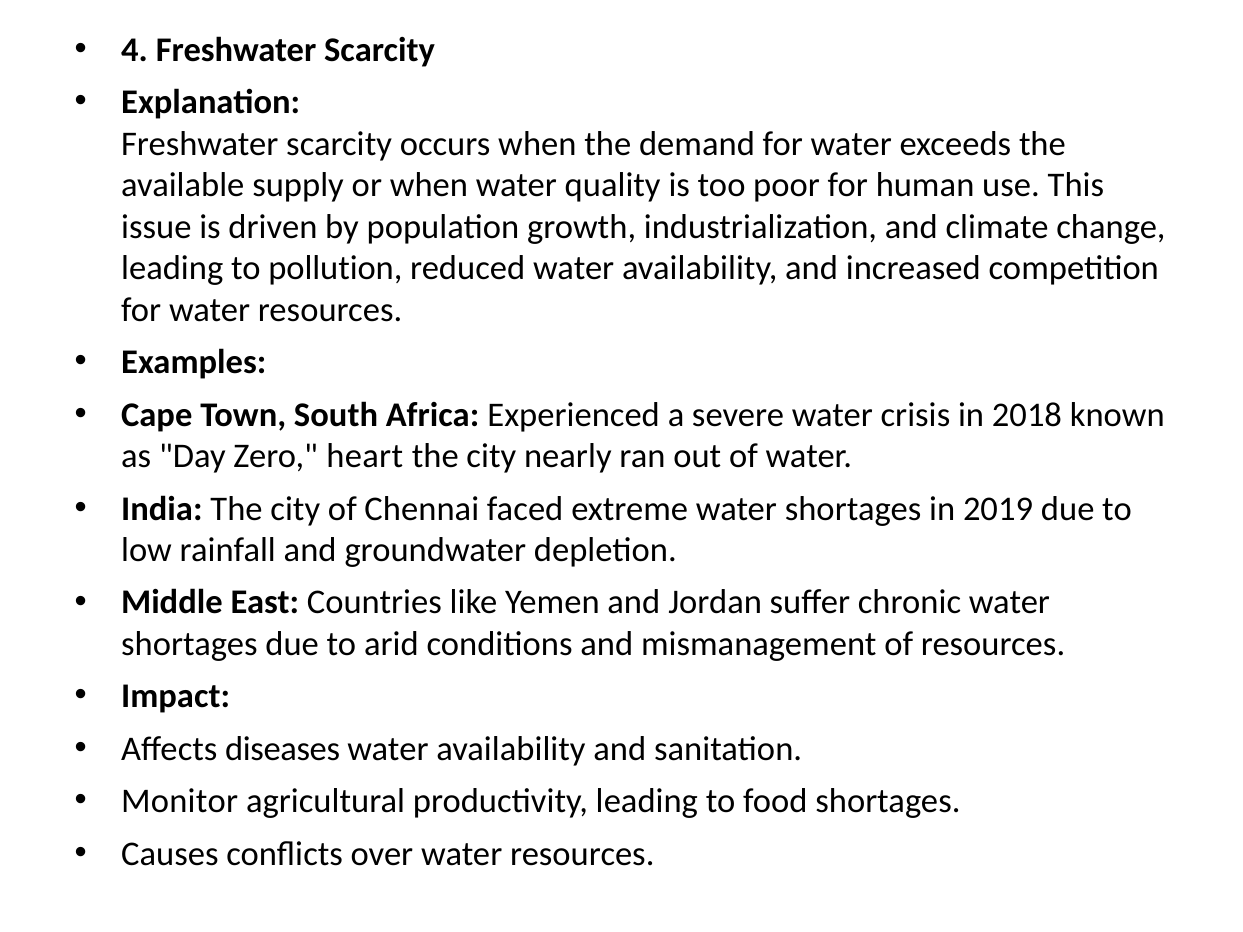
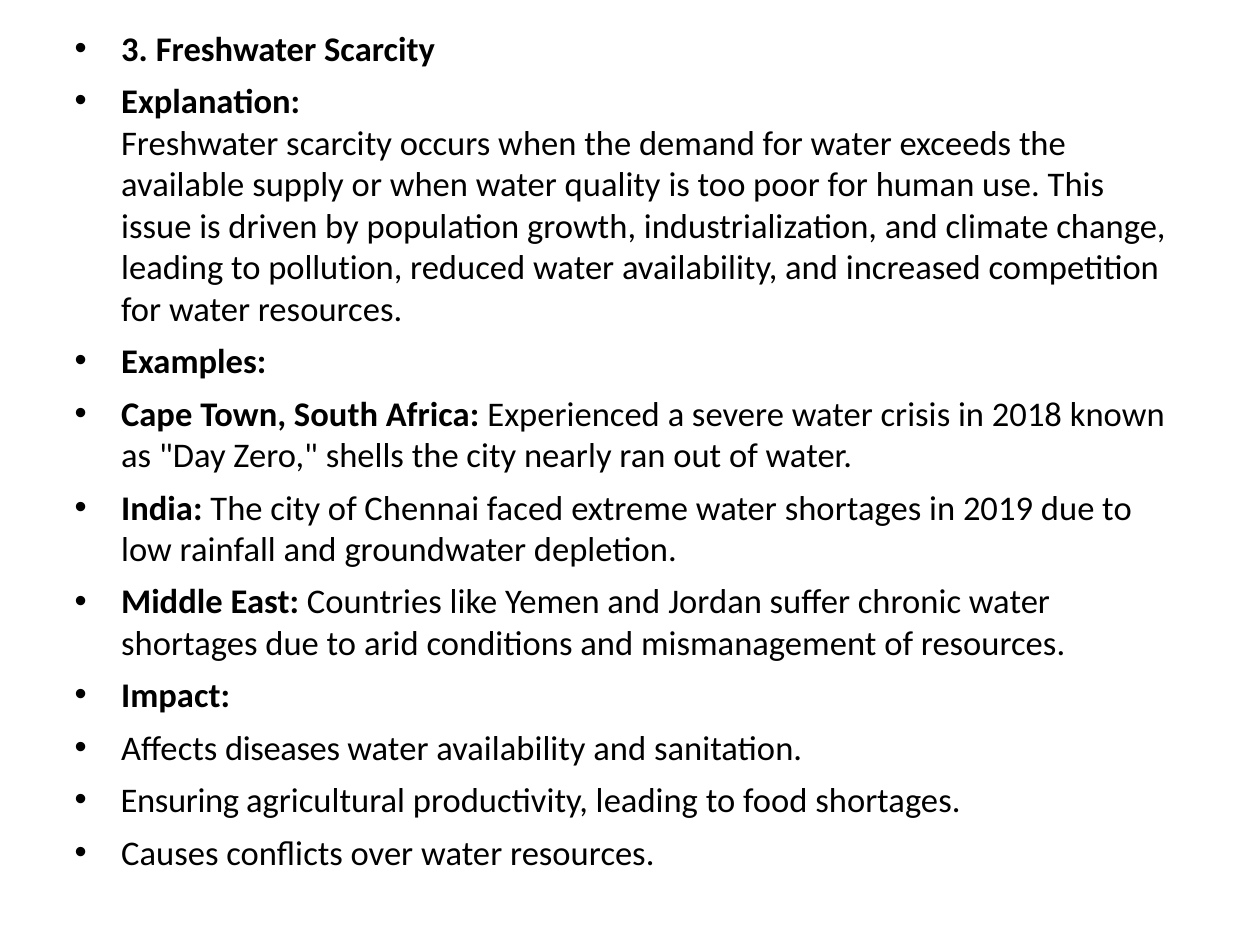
4: 4 -> 3
heart: heart -> shells
Monitor: Monitor -> Ensuring
